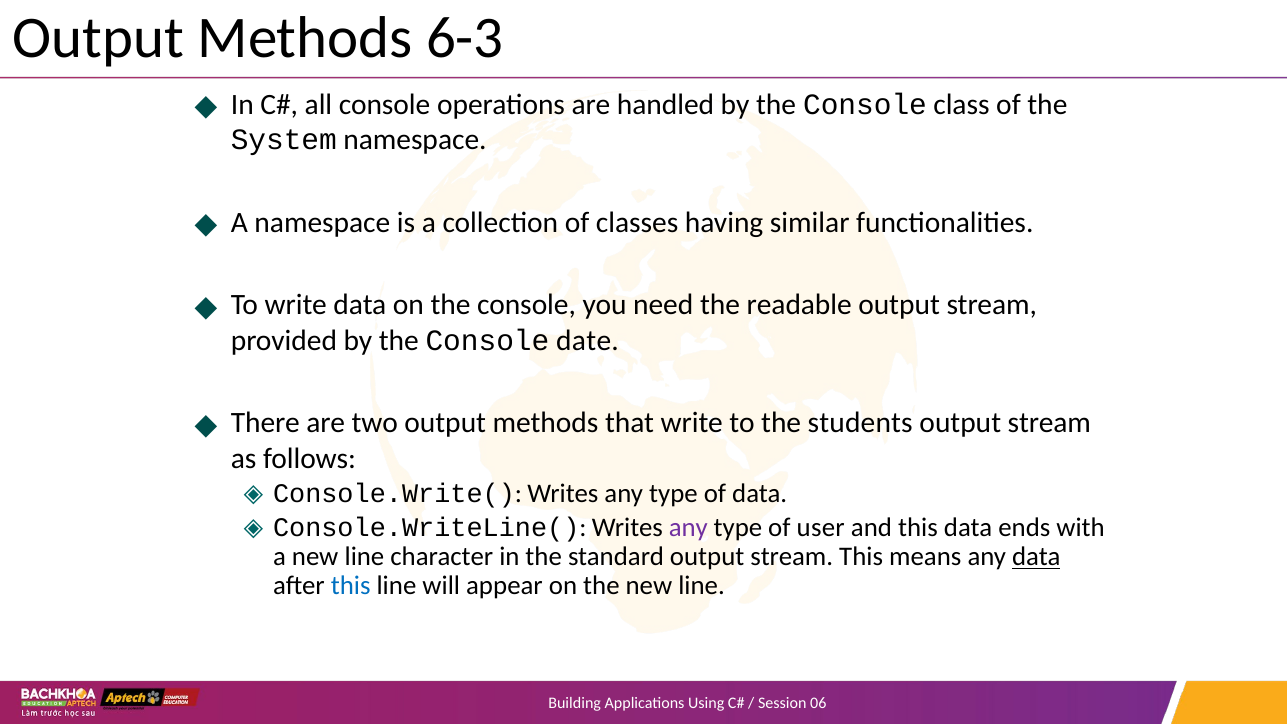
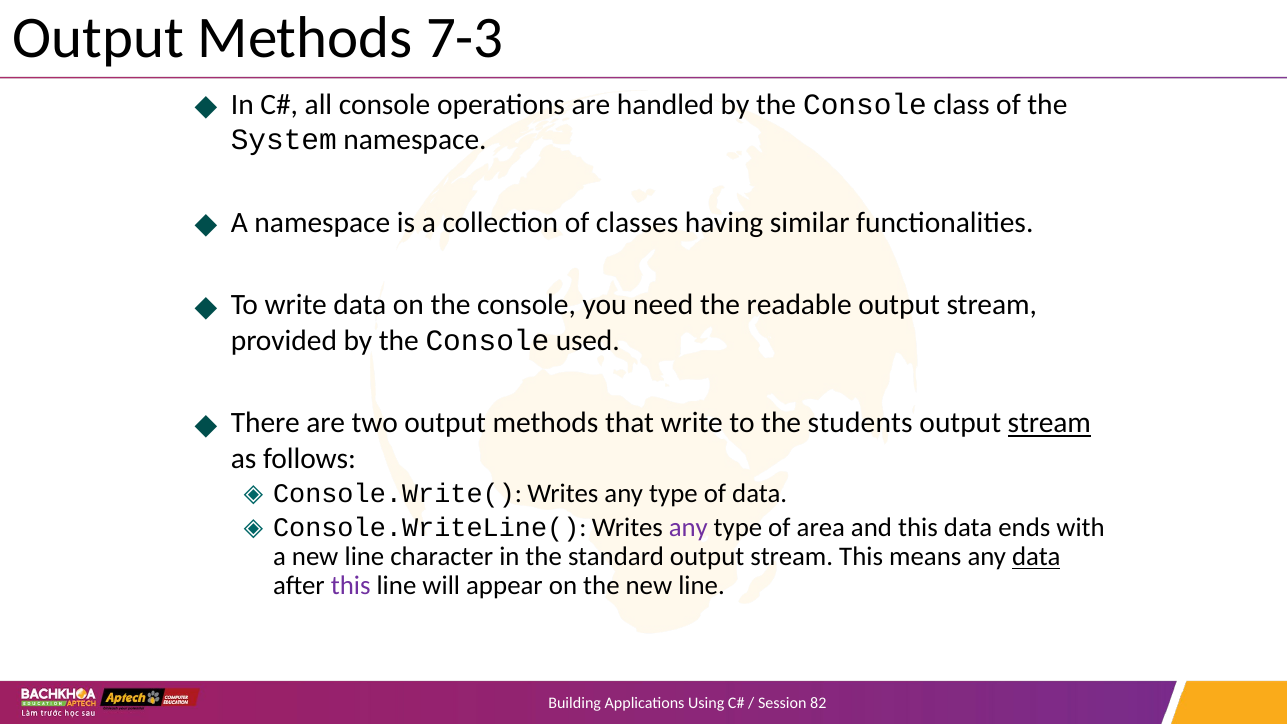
6-3: 6-3 -> 7-3
date: date -> used
stream at (1049, 423) underline: none -> present
user: user -> area
this at (351, 586) colour: blue -> purple
06: 06 -> 82
